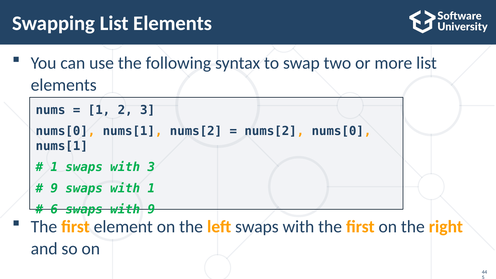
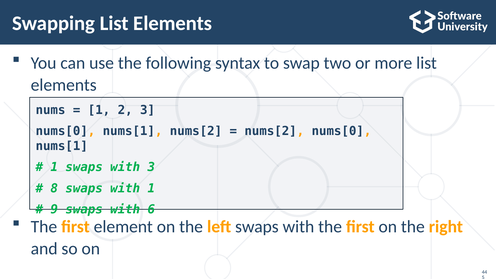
9 at (54, 188): 9 -> 8
6: 6 -> 9
with 9: 9 -> 6
